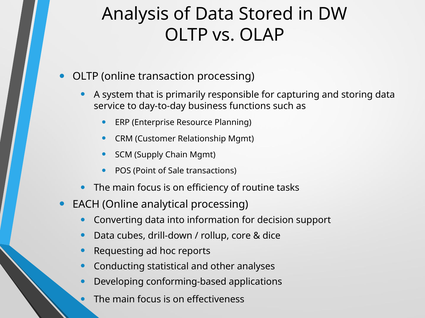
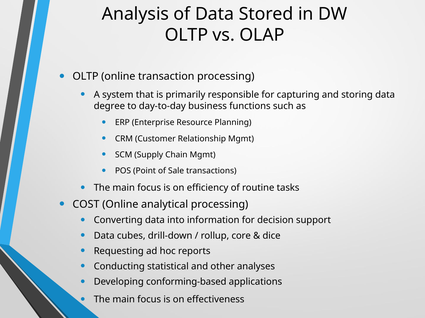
service: service -> degree
EACH: EACH -> COST
